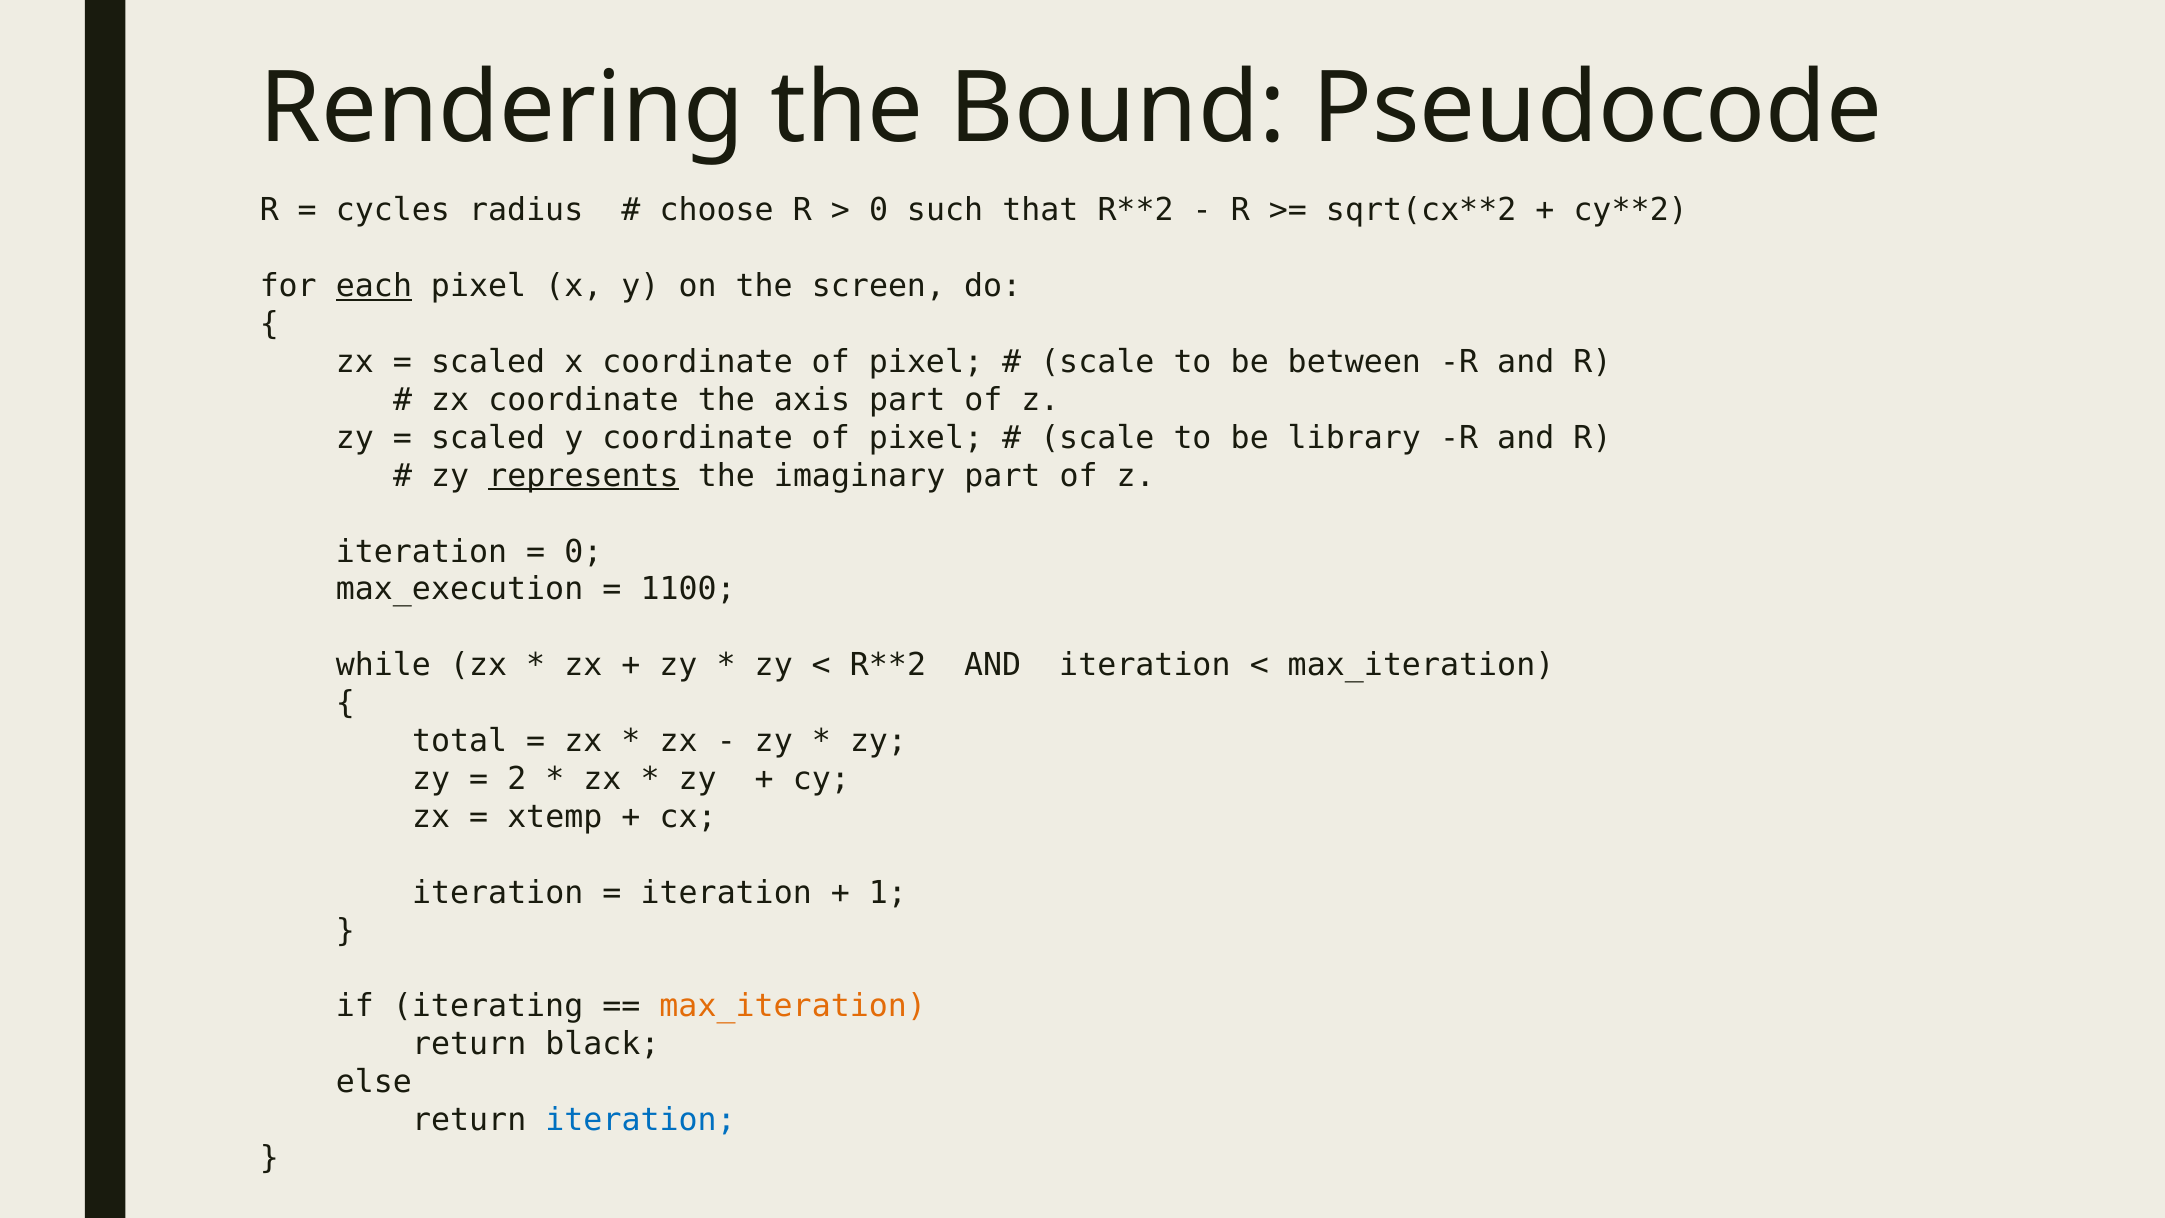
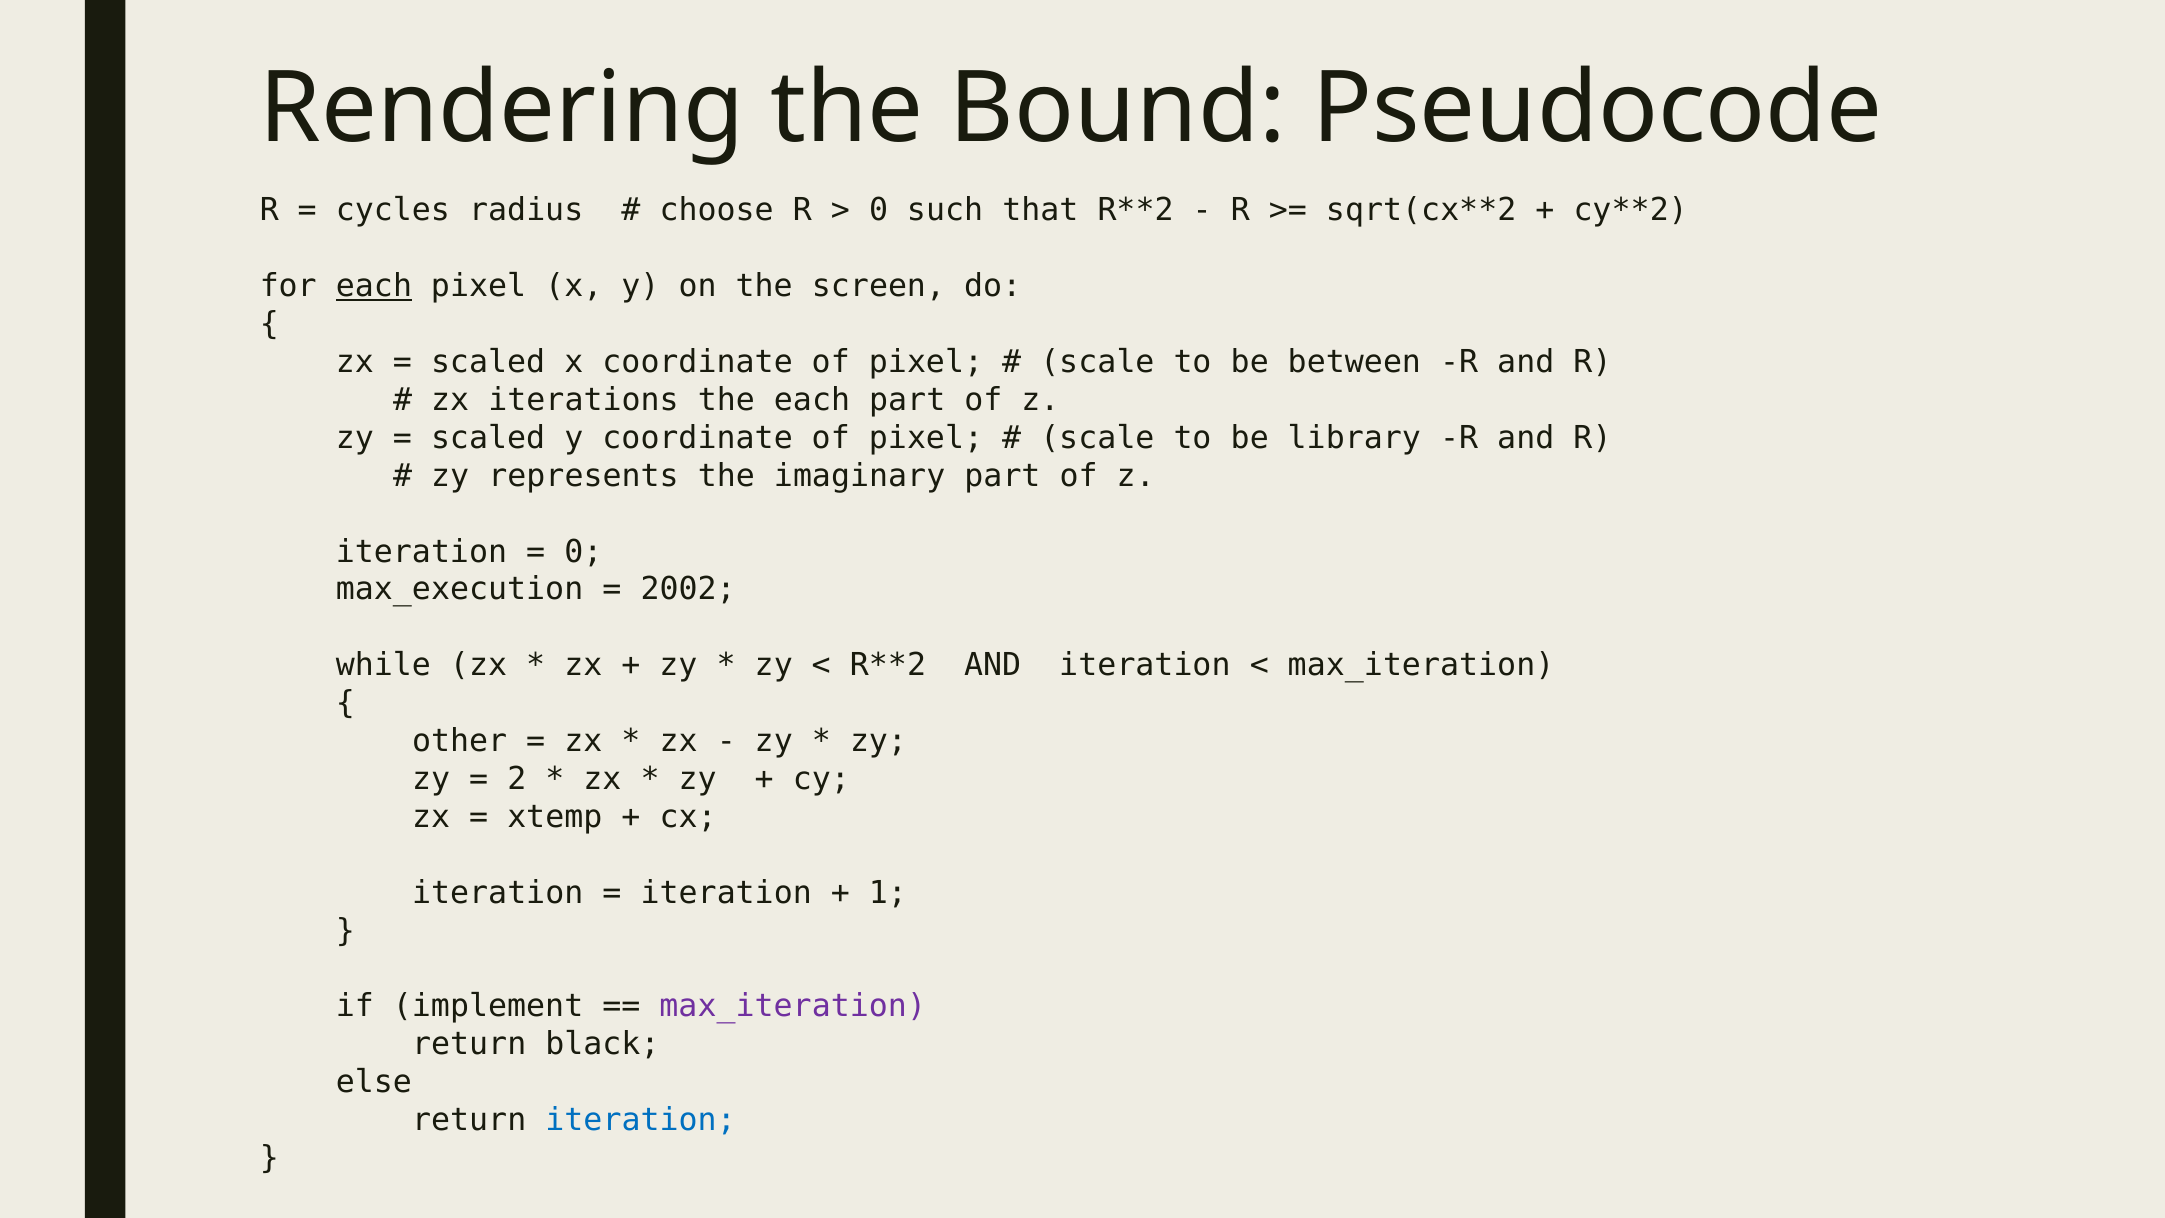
zx coordinate: coordinate -> iterations
the axis: axis -> each
represents underline: present -> none
1100: 1100 -> 2002
total: total -> other
iterating: iterating -> implement
max_iteration at (793, 1006) colour: orange -> purple
